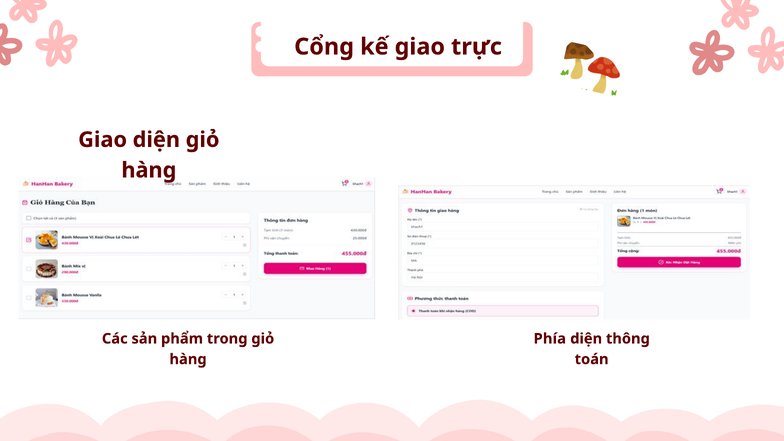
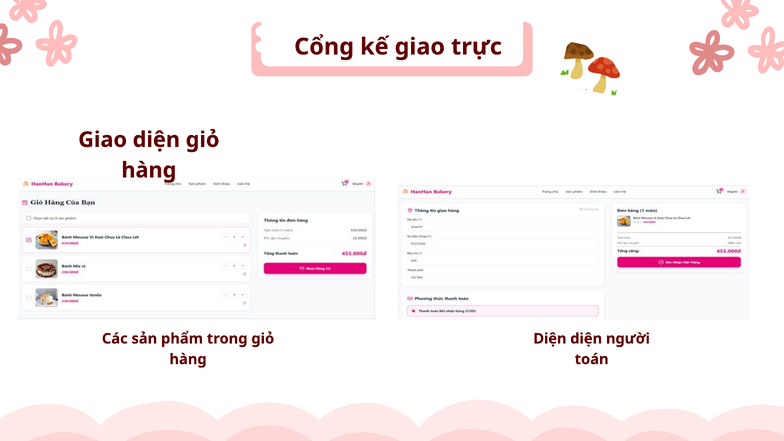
Phía at (550, 339): Phía -> Diện
thông: thông -> người
